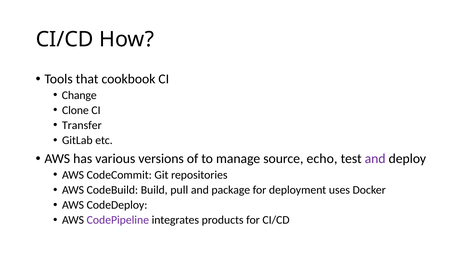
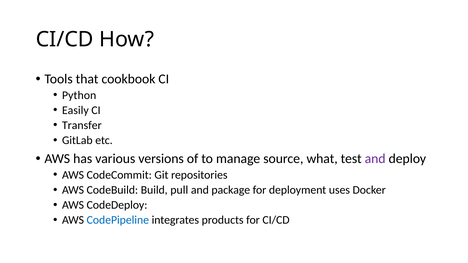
Change: Change -> Python
Clone: Clone -> Easily
echo: echo -> what
CodePipeline colour: purple -> blue
